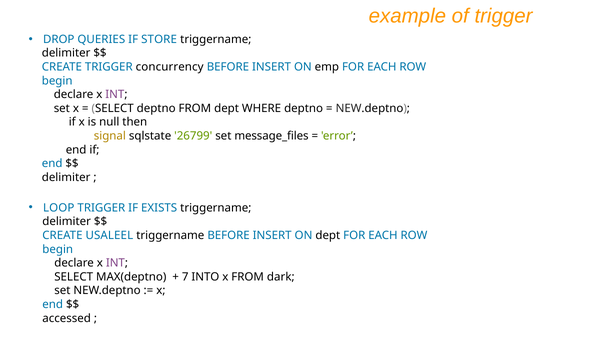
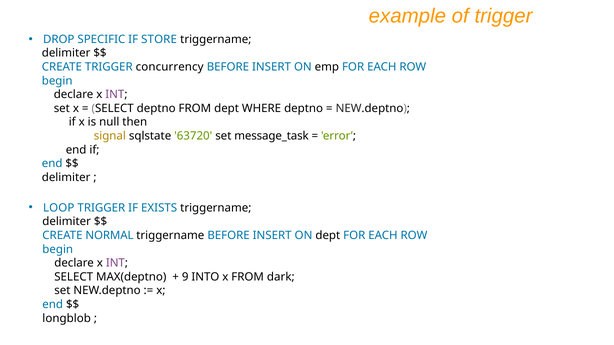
QUERIES: QUERIES -> SPECIFIC
26799: 26799 -> 63720
message_files: message_files -> message_task
USALEEL: USALEEL -> NORMAL
7: 7 -> 9
accessed: accessed -> longblob
